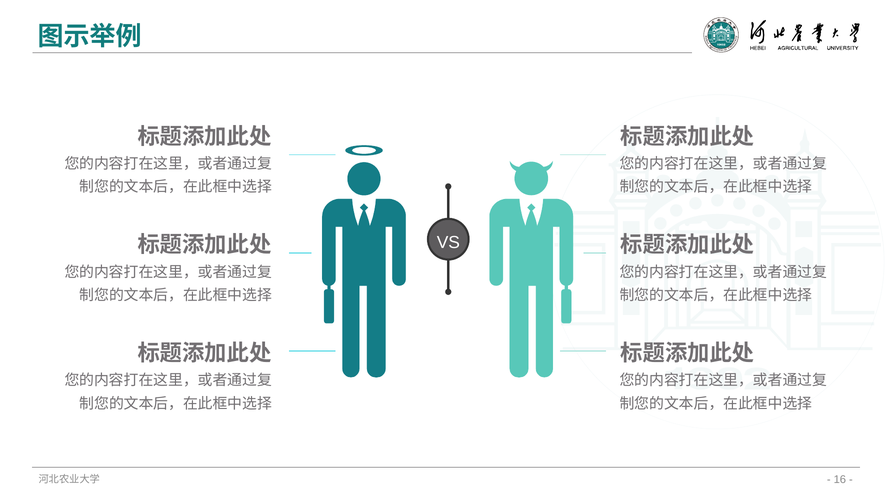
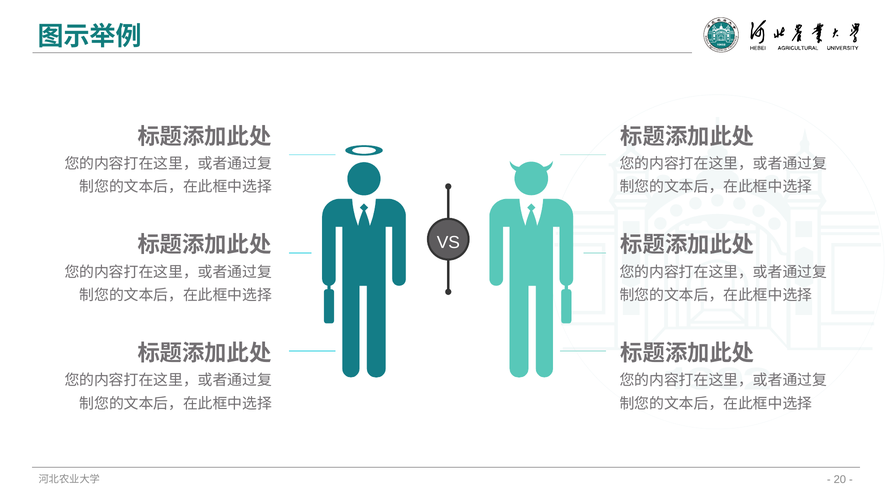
16: 16 -> 20
